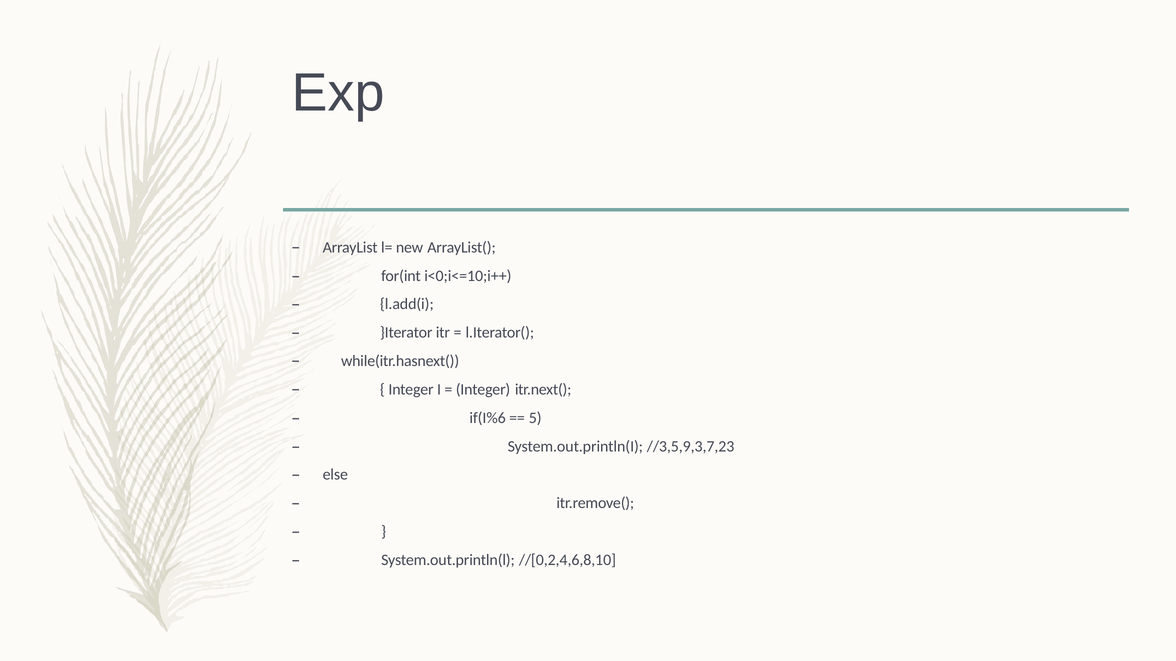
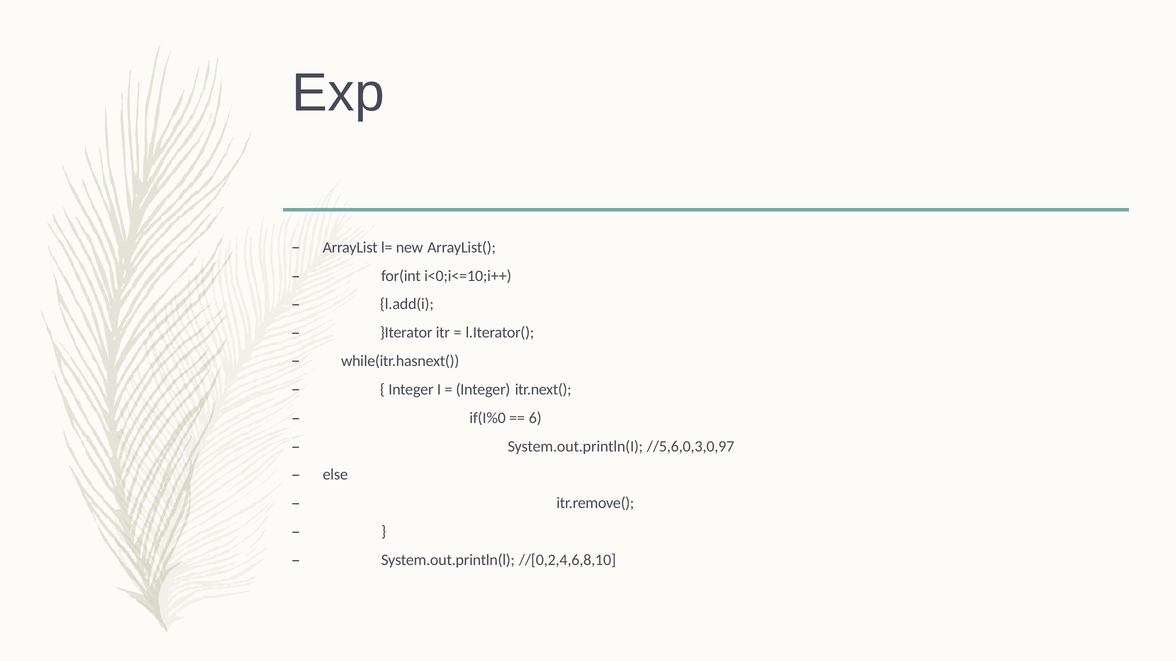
if(I%6: if(I%6 -> if(I%0
5: 5 -> 6
//3,5,9,3,7,23: //3,5,9,3,7,23 -> //5,6,0,3,0,97
